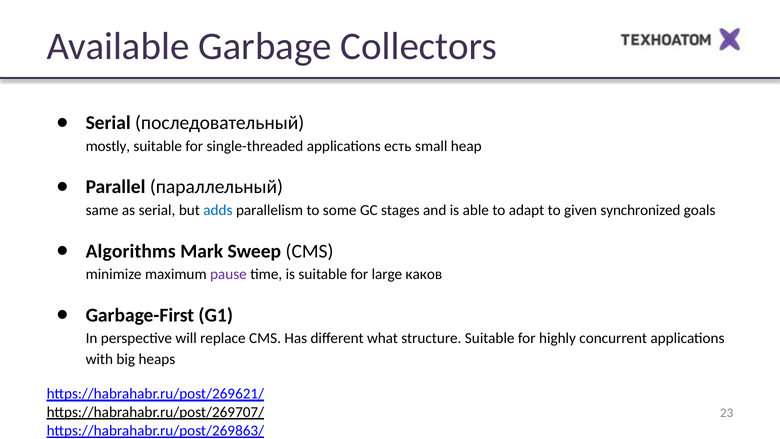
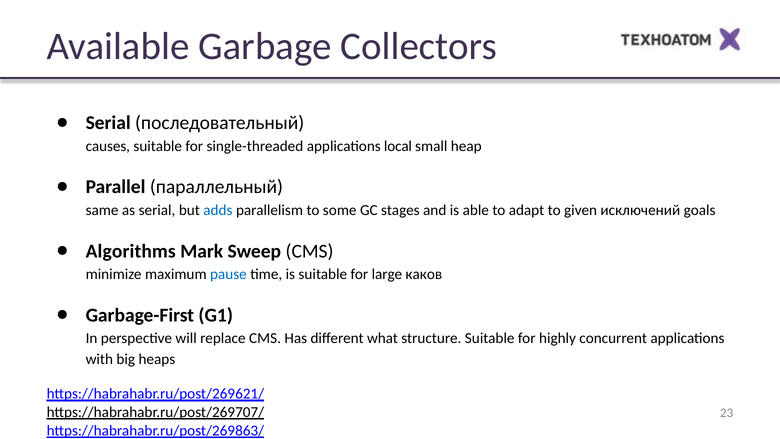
mostly: mostly -> causes
есть: есть -> local
synchronized: synchronized -> исключений
pause colour: purple -> blue
